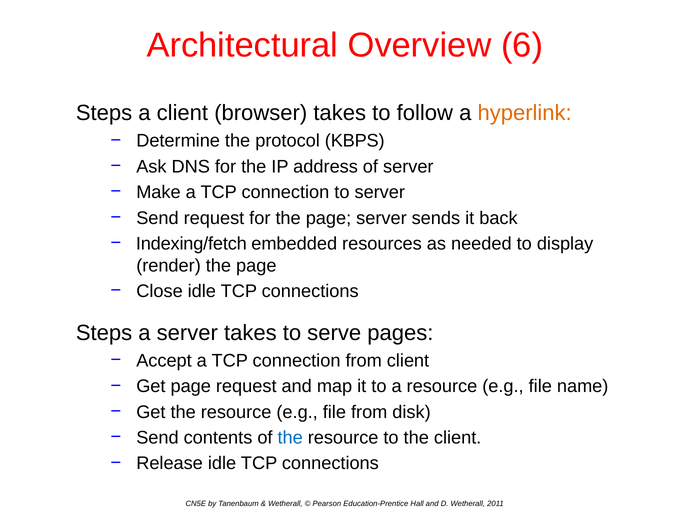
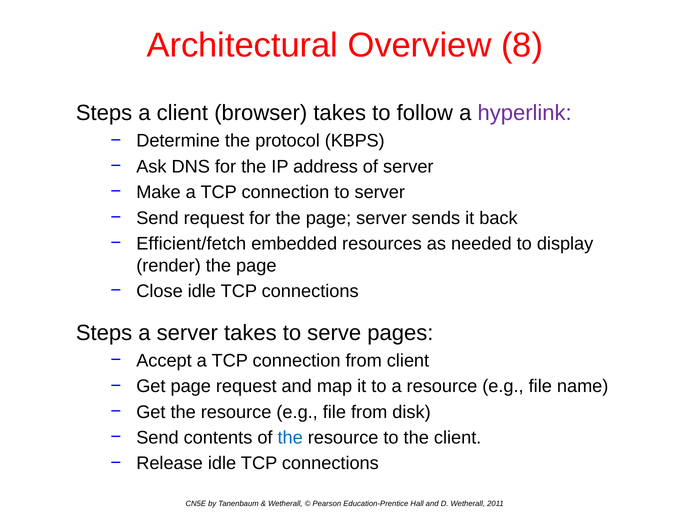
6: 6 -> 8
hyperlink colour: orange -> purple
Indexing/fetch: Indexing/fetch -> Efficient/fetch
